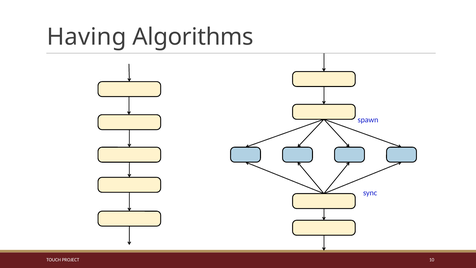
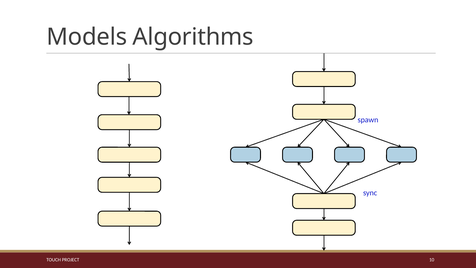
Having: Having -> Models
